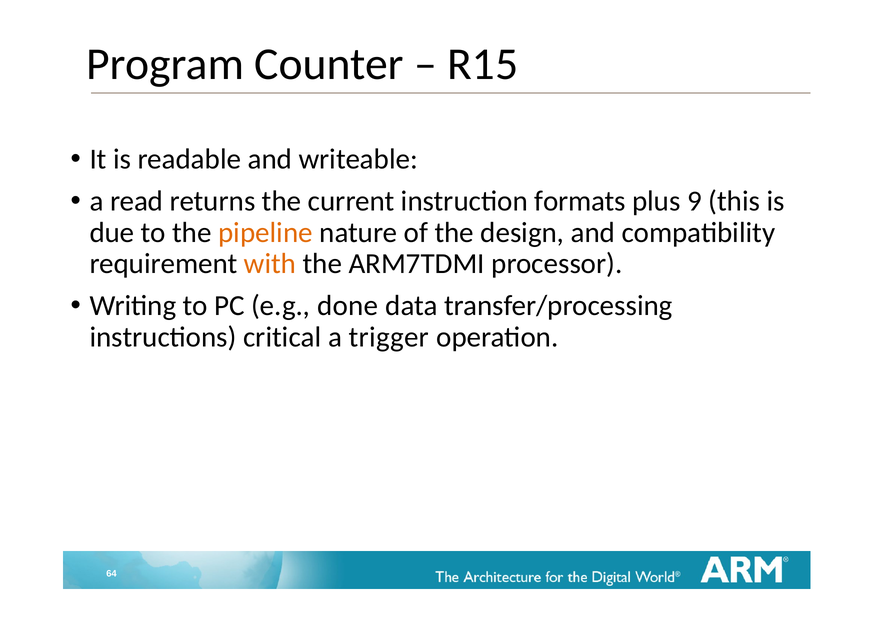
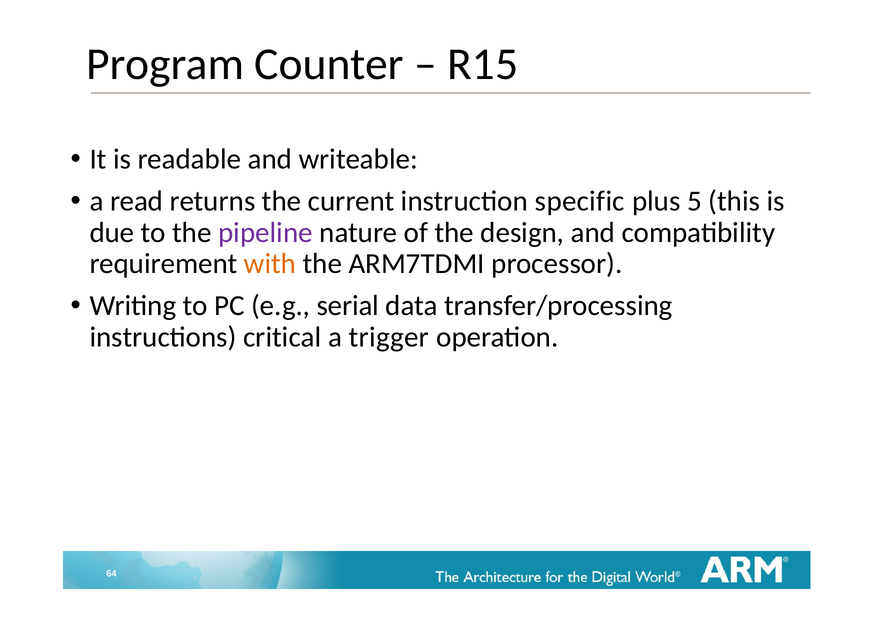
formats: formats -> specific
9: 9 -> 5
pipeline colour: orange -> purple
done: done -> serial
